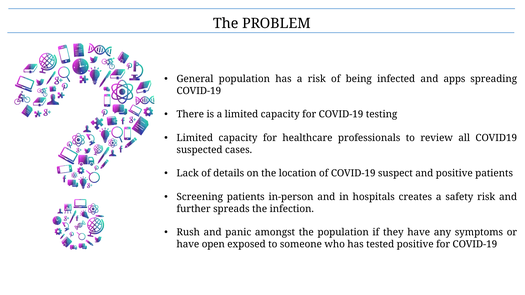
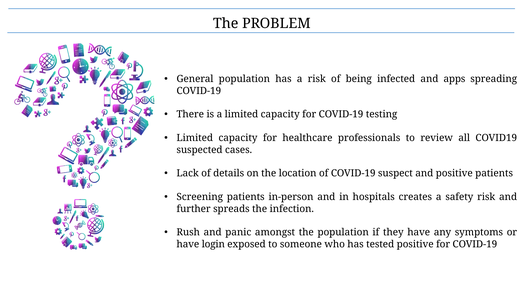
open: open -> login
